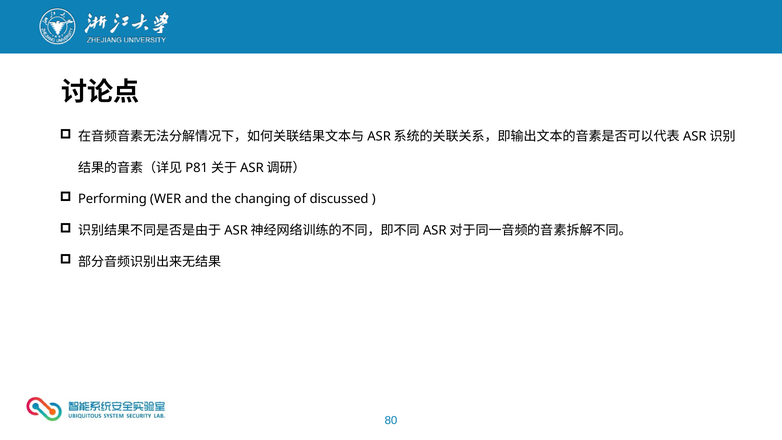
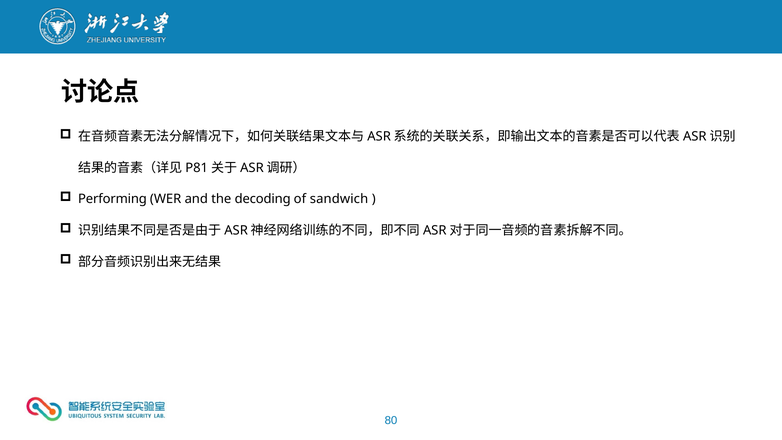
changing: changing -> decoding
discussed: discussed -> sandwich
